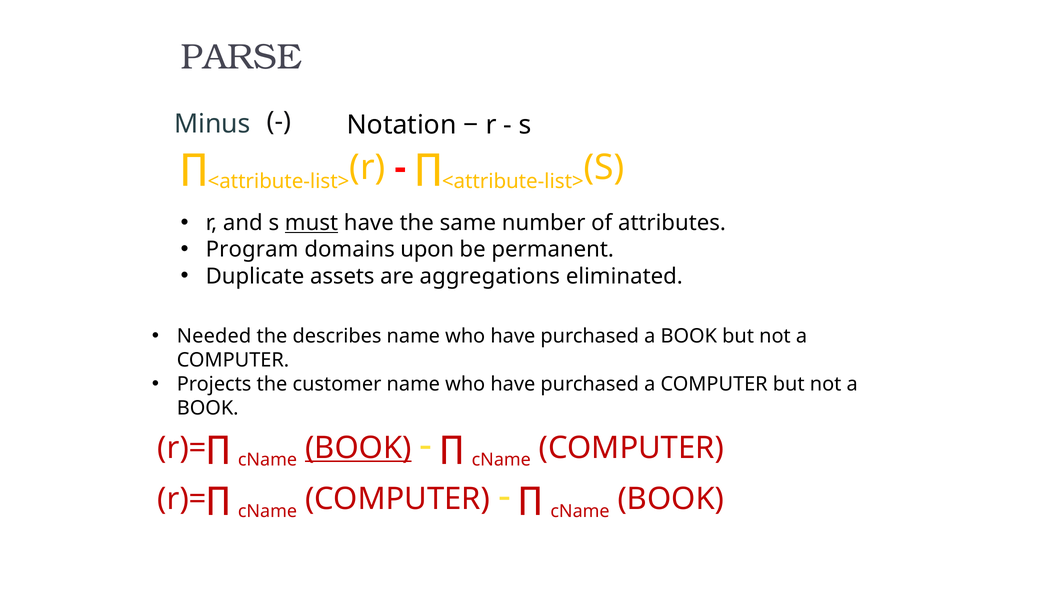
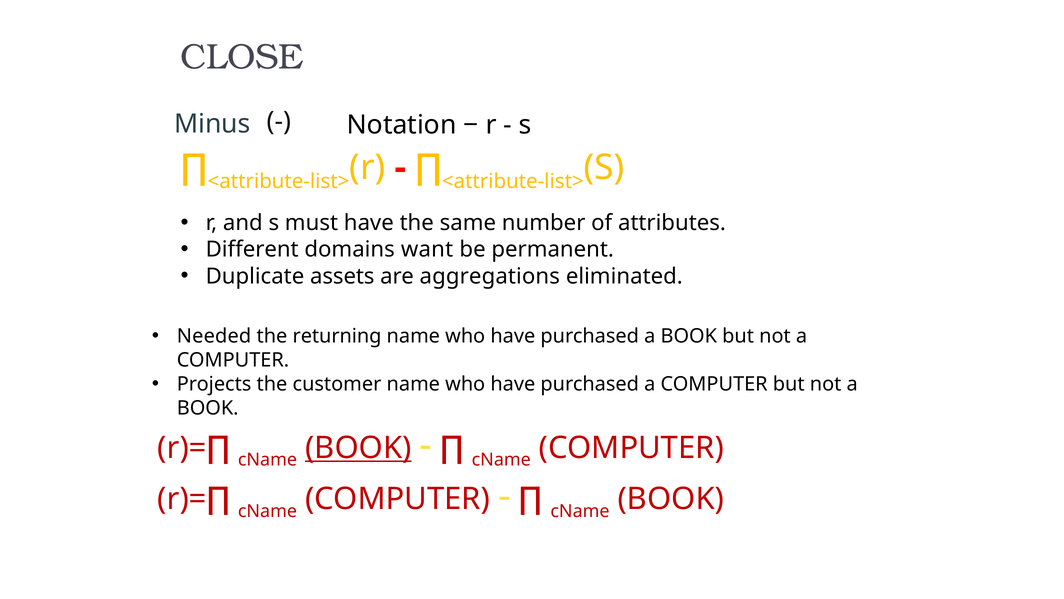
PARSE: PARSE -> CLOSE
must underline: present -> none
Program: Program -> Different
upon: upon -> want
describes: describes -> returning
